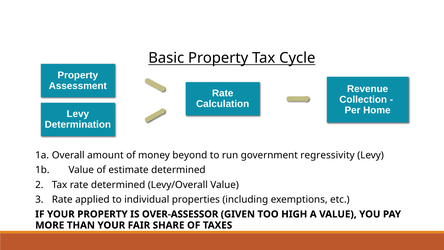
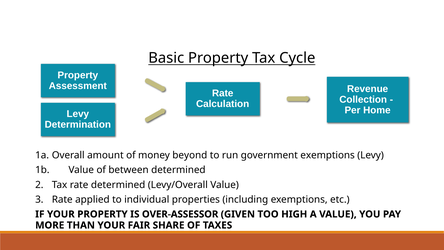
government regressivity: regressivity -> exemptions
estimate: estimate -> between
